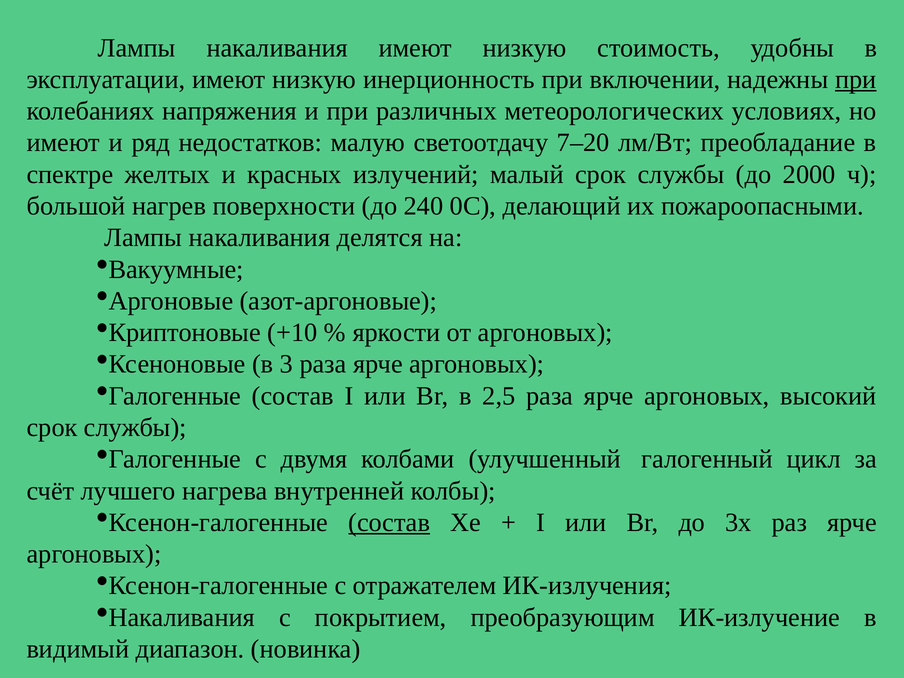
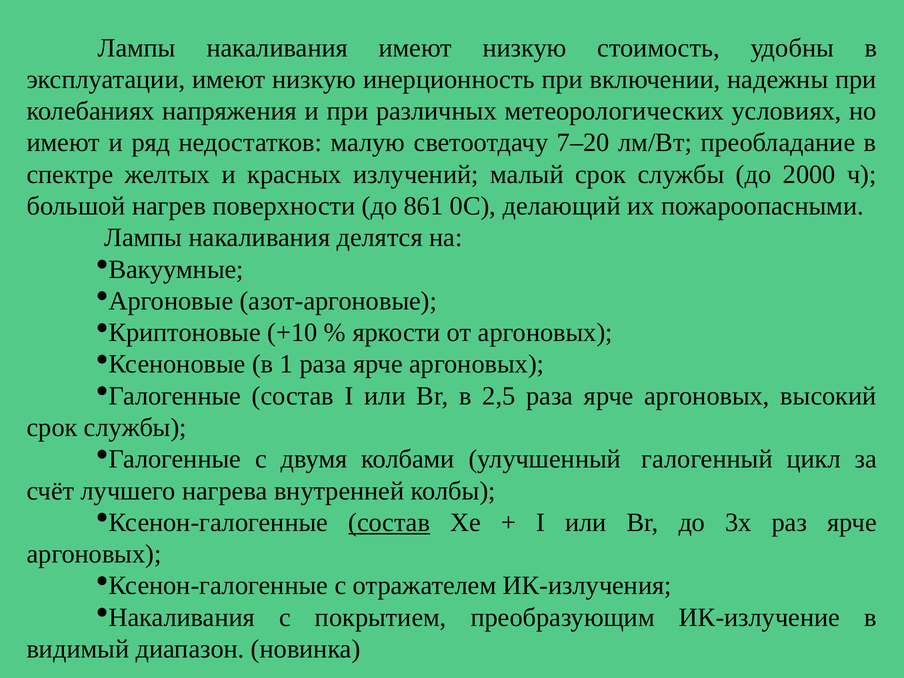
при at (856, 79) underline: present -> none
240: 240 -> 861
3: 3 -> 1
